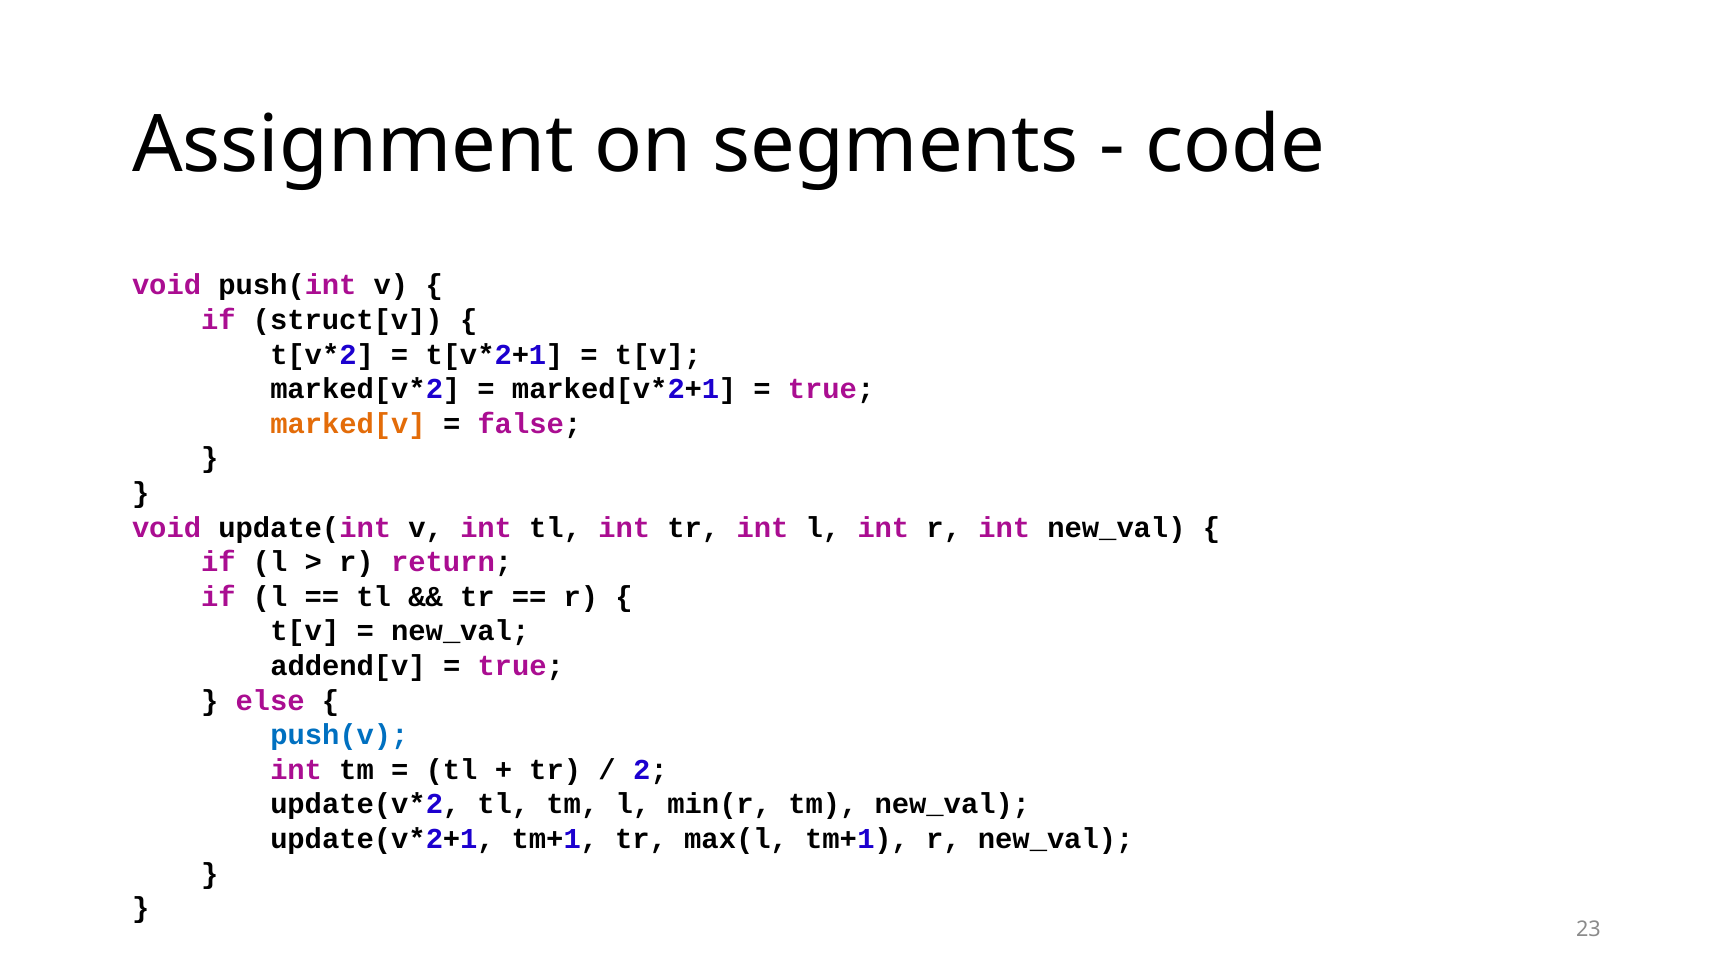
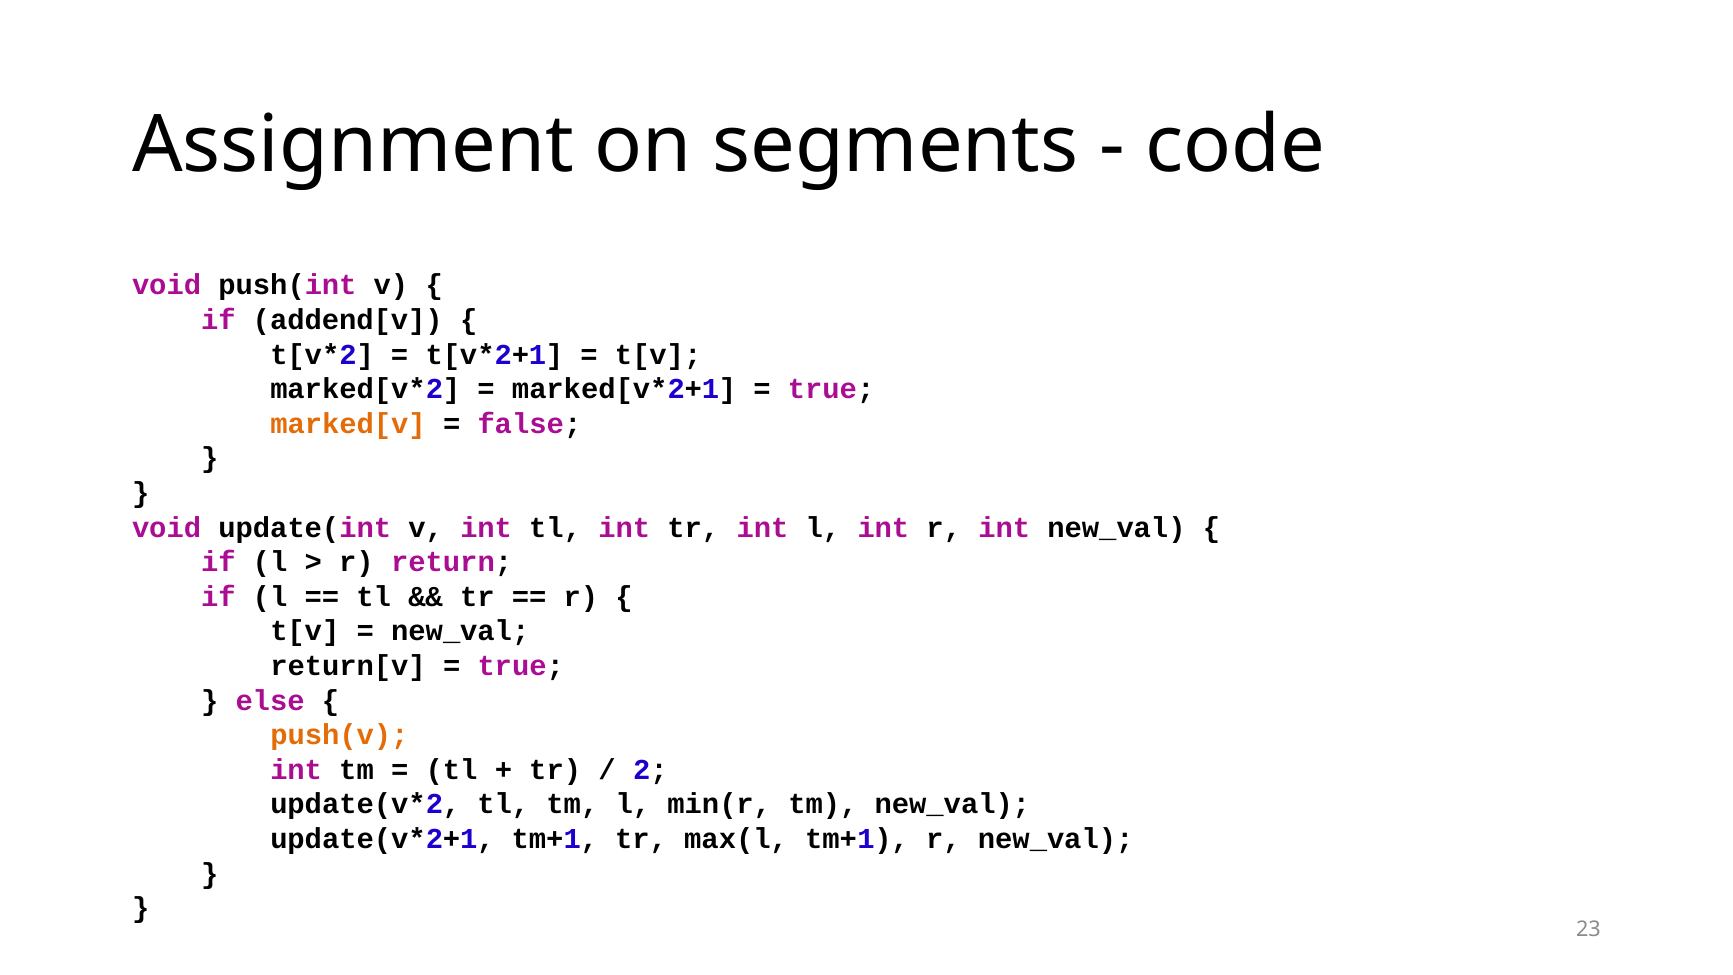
struct[v: struct[v -> addend[v
addend[v: addend[v -> return[v
push(v colour: blue -> orange
